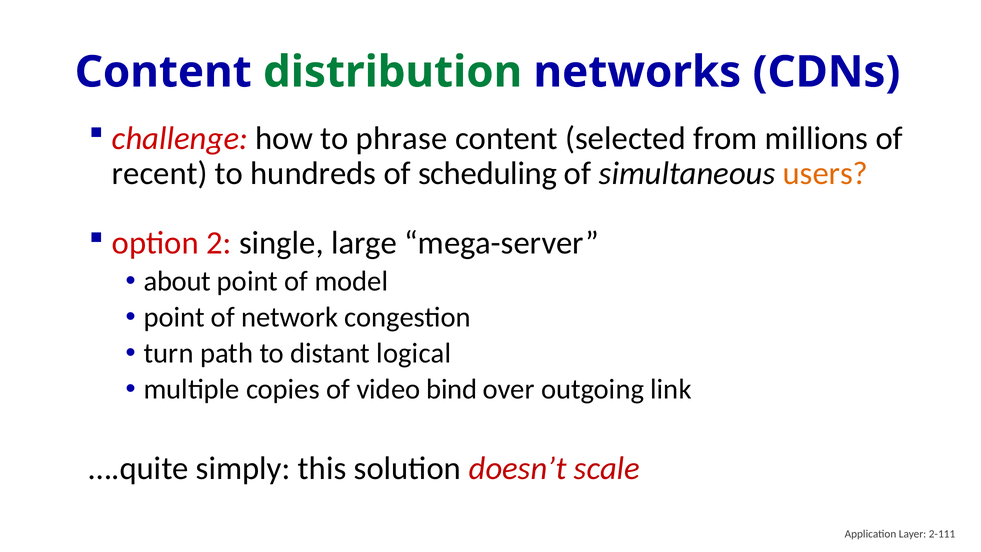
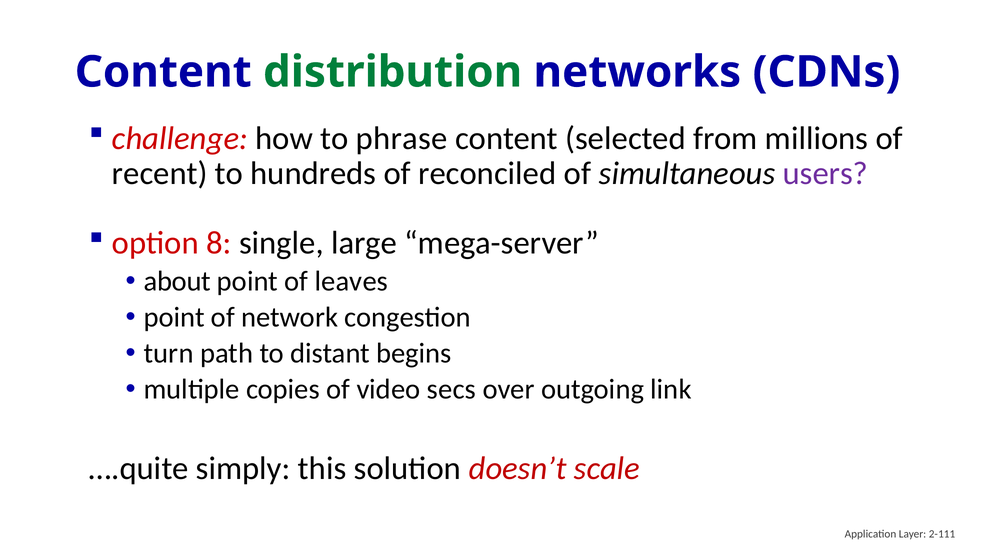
scheduling: scheduling -> reconciled
users colour: orange -> purple
2: 2 -> 8
model: model -> leaves
logical: logical -> begins
bind: bind -> secs
